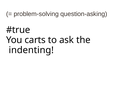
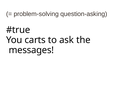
indenting: indenting -> messages
